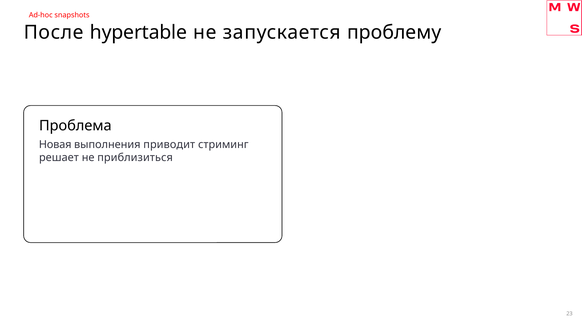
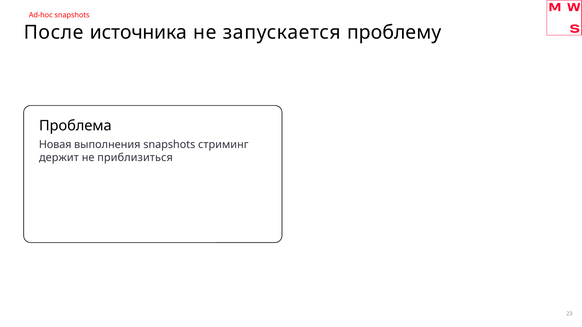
hypertable: hypertable -> источника
выполнения приводит: приводит -> snapshots
решает: решает -> держит
